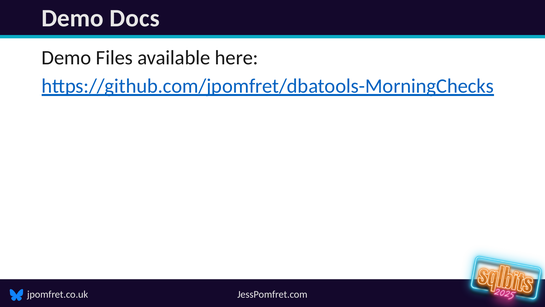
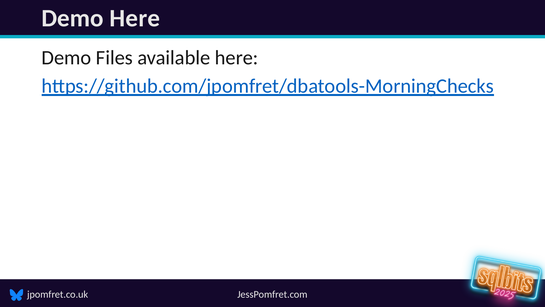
Demo Docs: Docs -> Here
